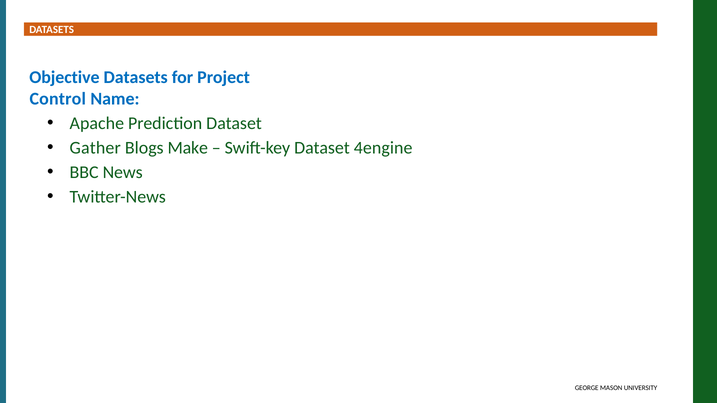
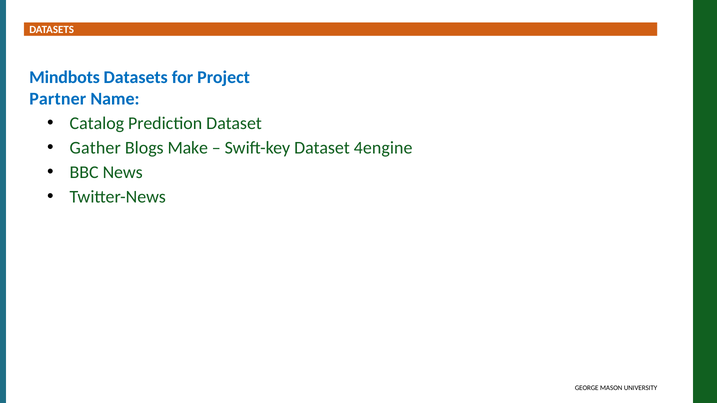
Objective: Objective -> Mindbots
Control: Control -> Partner
Apache: Apache -> Catalog
